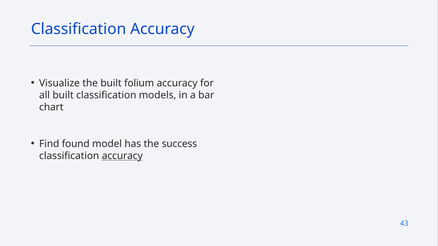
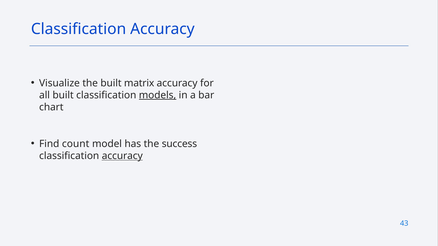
folium: folium -> matrix
models underline: none -> present
found: found -> count
